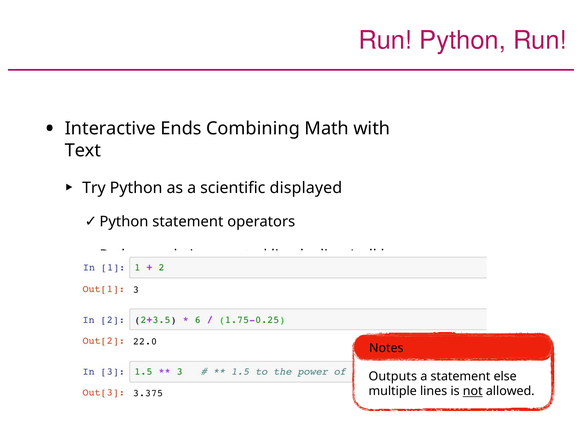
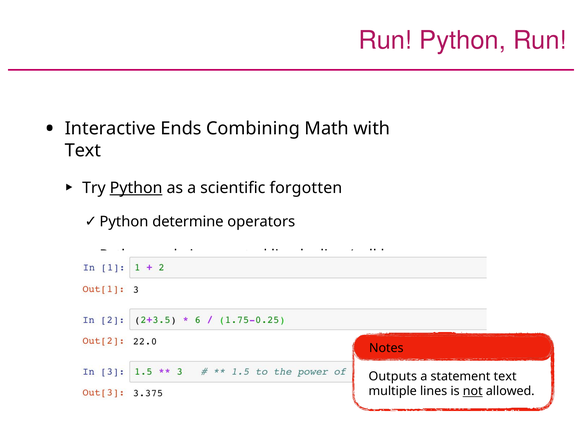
Python at (136, 188) underline: none -> present
displayed: displayed -> forgotten
Python statement: statement -> determine
statement else: else -> text
